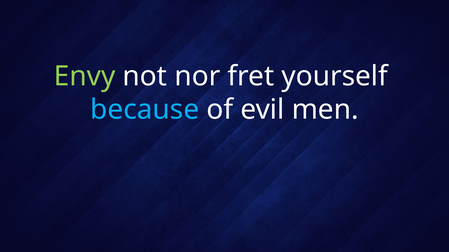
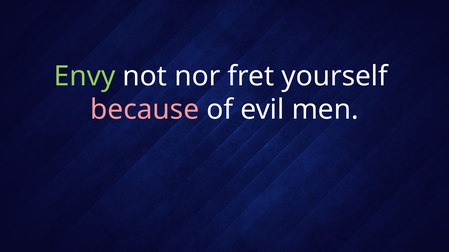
because colour: light blue -> pink
